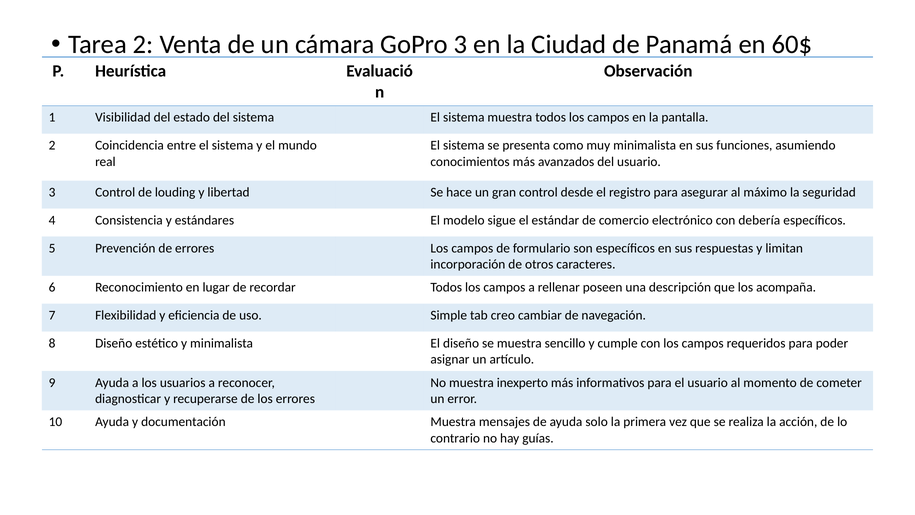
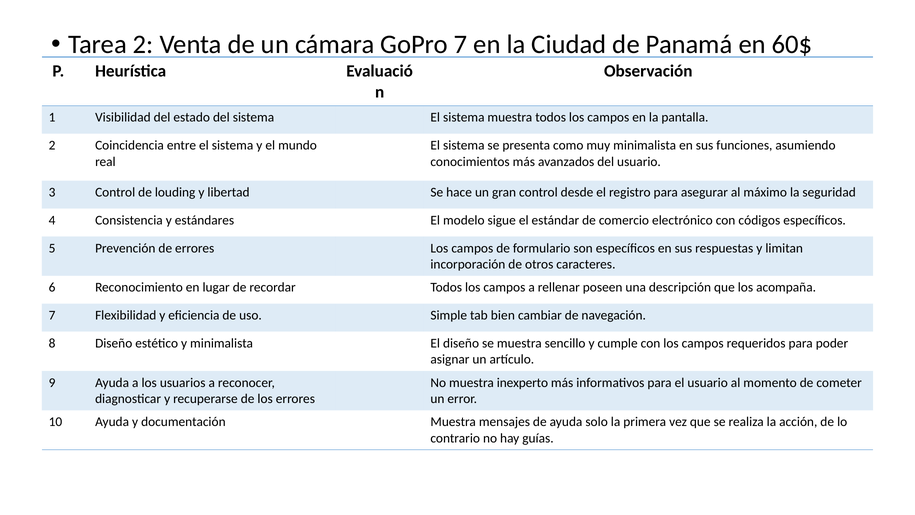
GoPro 3: 3 -> 7
debería: debería -> códigos
creo: creo -> bien
